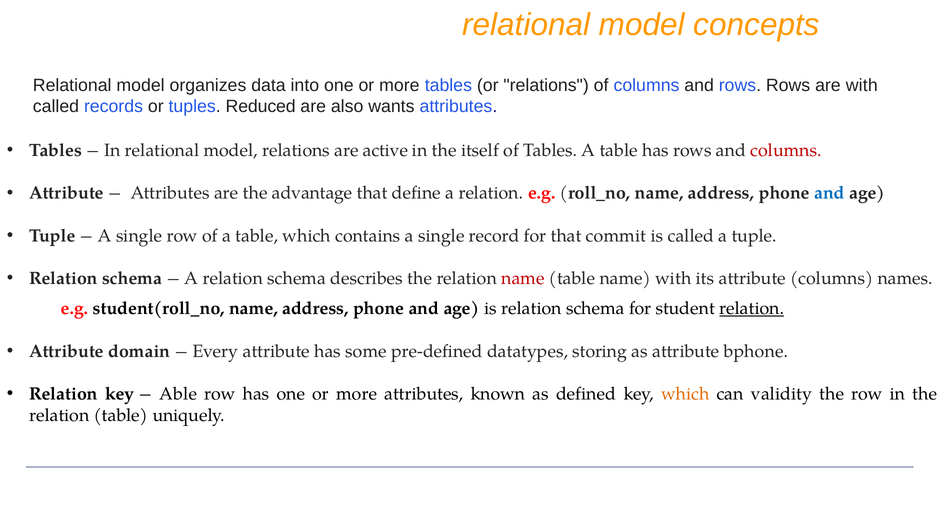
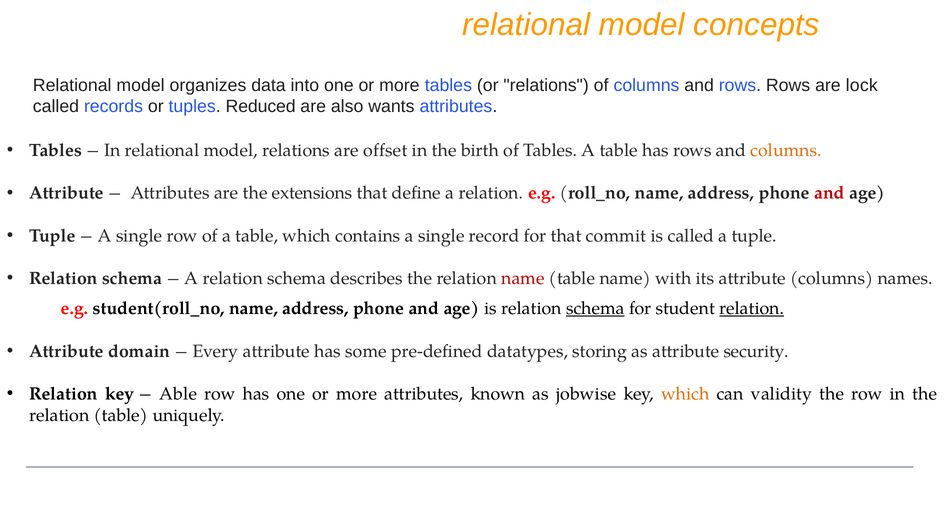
are with: with -> lock
active: active -> offset
itself: itself -> birth
columns at (786, 150) colour: red -> orange
advantage: advantage -> extensions
and at (830, 193) colour: blue -> red
schema at (595, 308) underline: none -> present
bphone: bphone -> security
defined: defined -> jobwise
